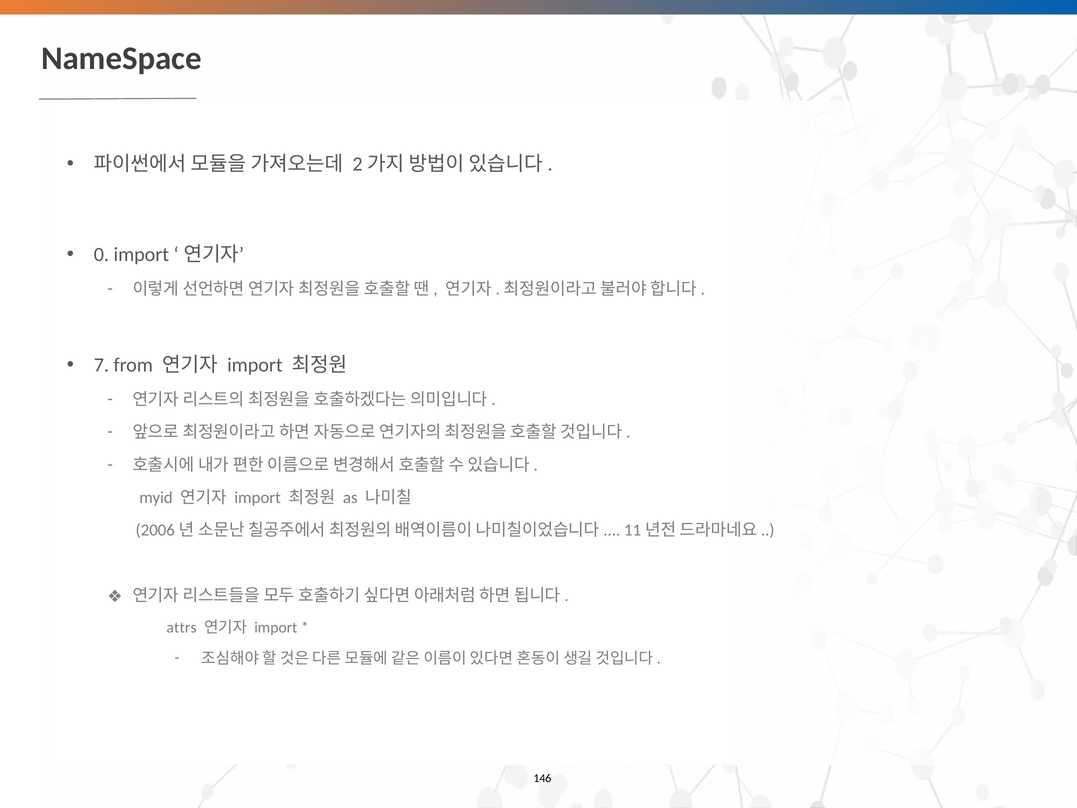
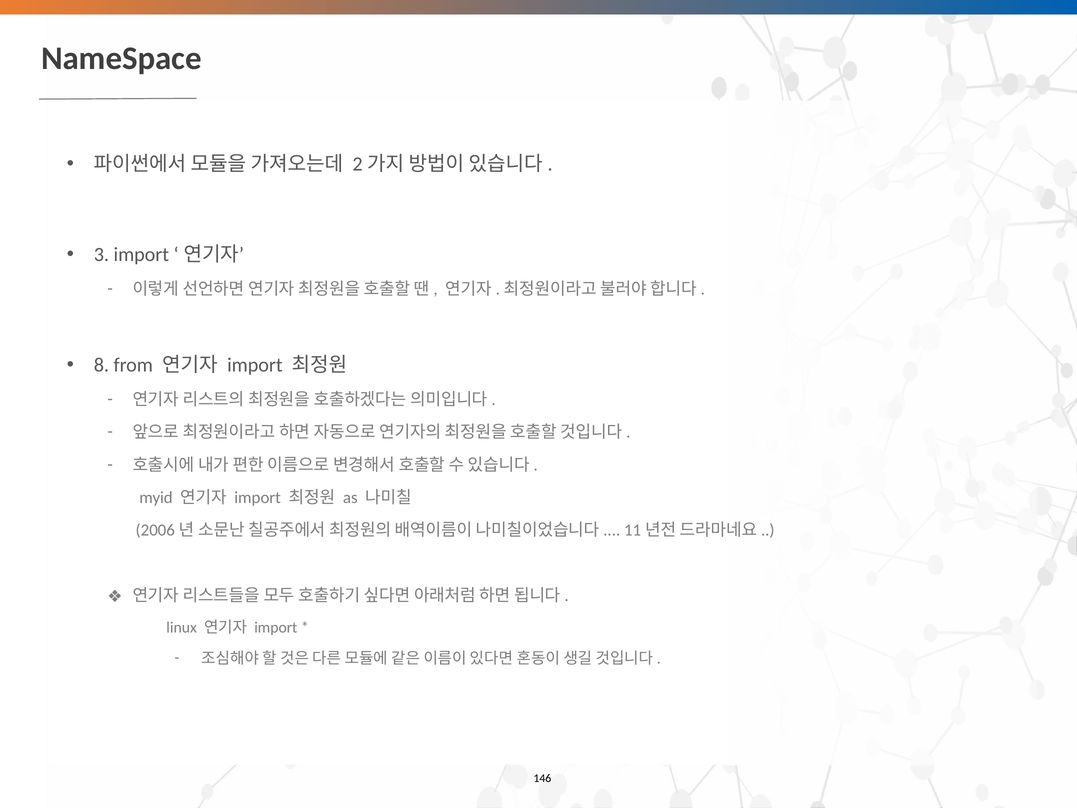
0: 0 -> 3
7: 7 -> 8
attrs: attrs -> linux
